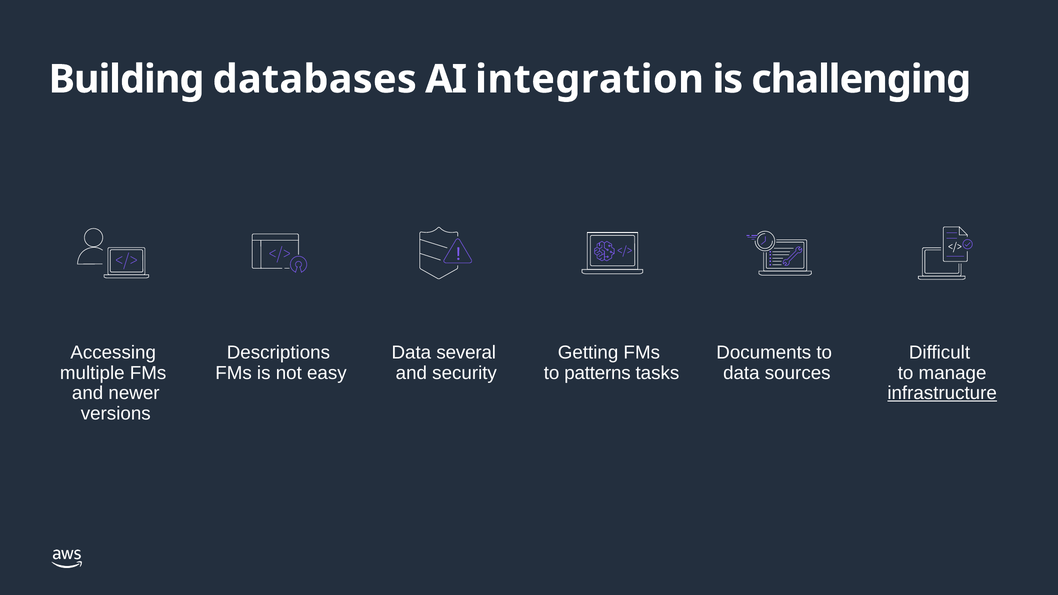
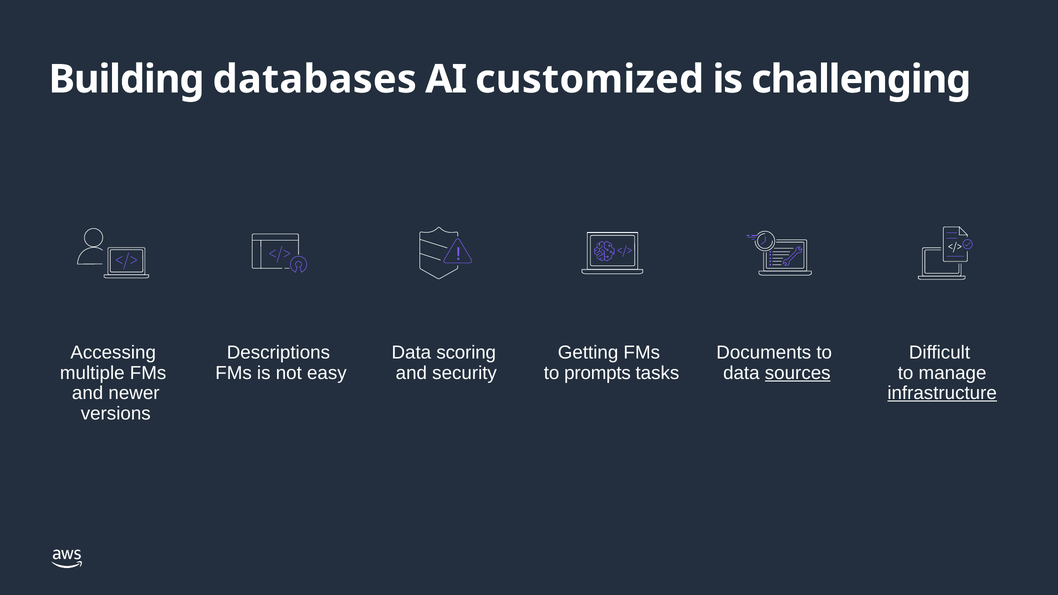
integration: integration -> customized
several: several -> scoring
patterns: patterns -> prompts
sources underline: none -> present
